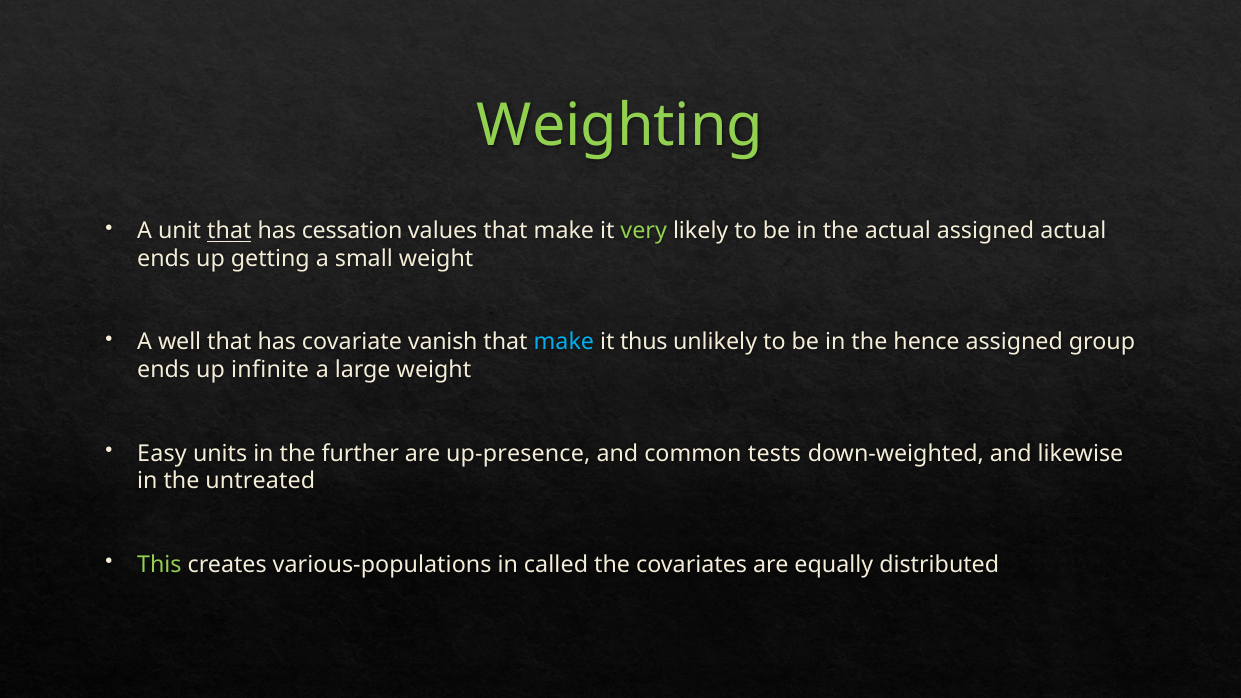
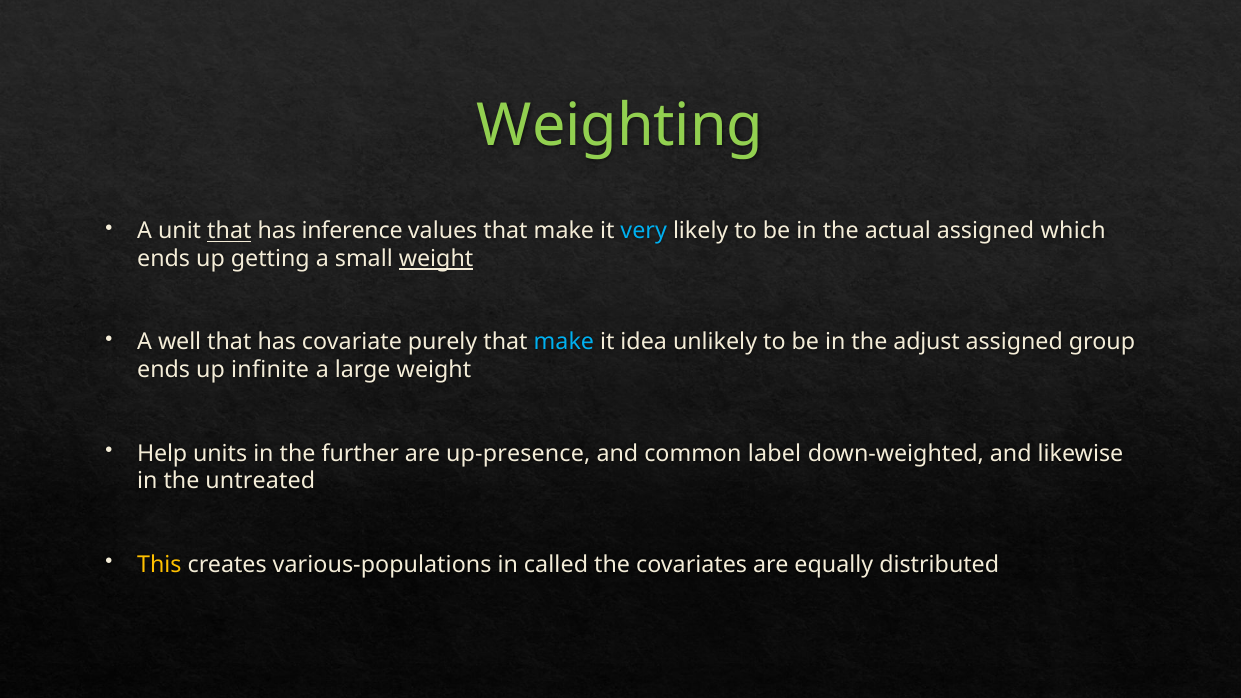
cessation: cessation -> inference
very colour: light green -> light blue
assigned actual: actual -> which
weight at (436, 259) underline: none -> present
vanish: vanish -> purely
thus: thus -> idea
hence: hence -> adjust
Easy: Easy -> Help
tests: tests -> label
This colour: light green -> yellow
